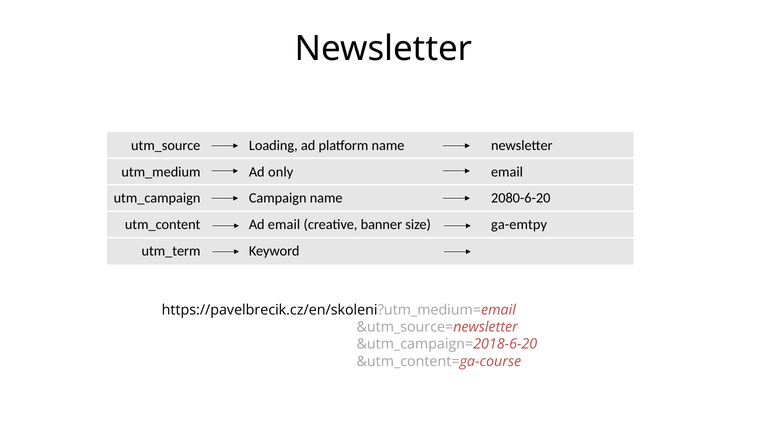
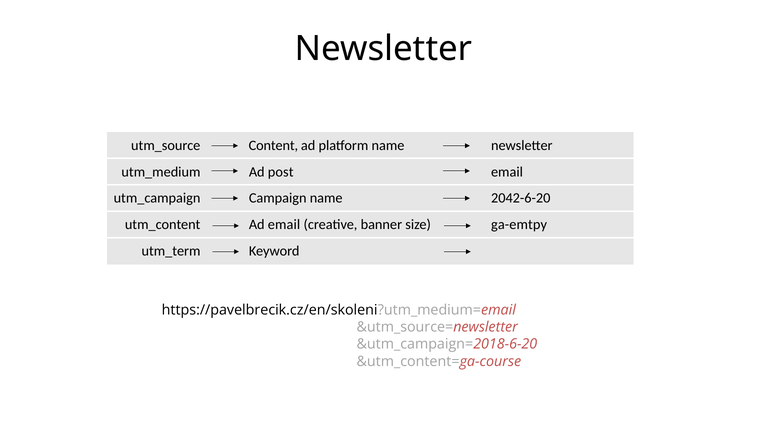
Loading: Loading -> Content
only: only -> post
2080-6-20: 2080-6-20 -> 2042-6-20
